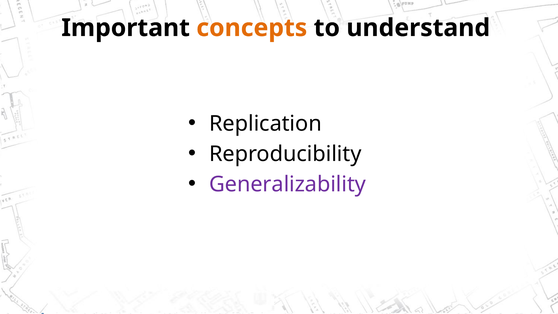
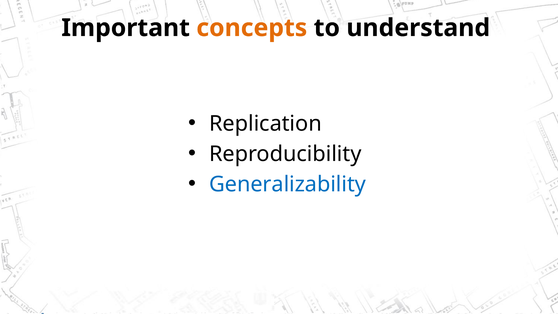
Generalizability colour: purple -> blue
